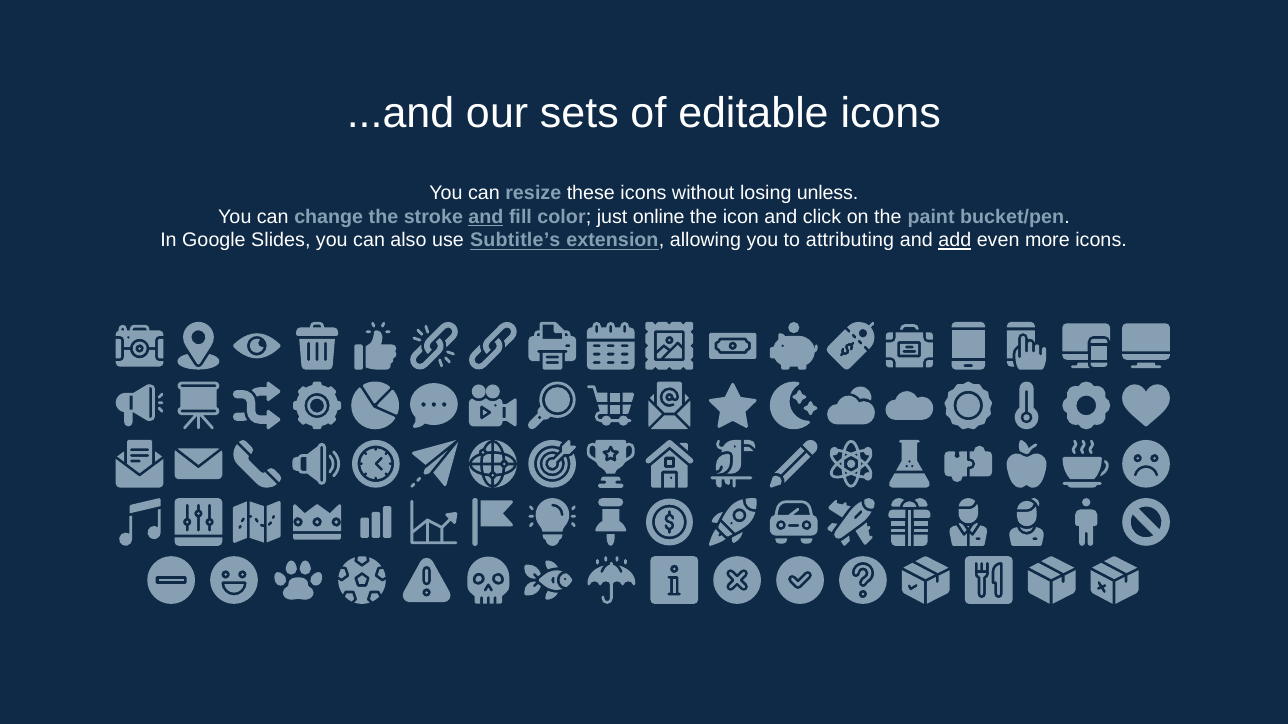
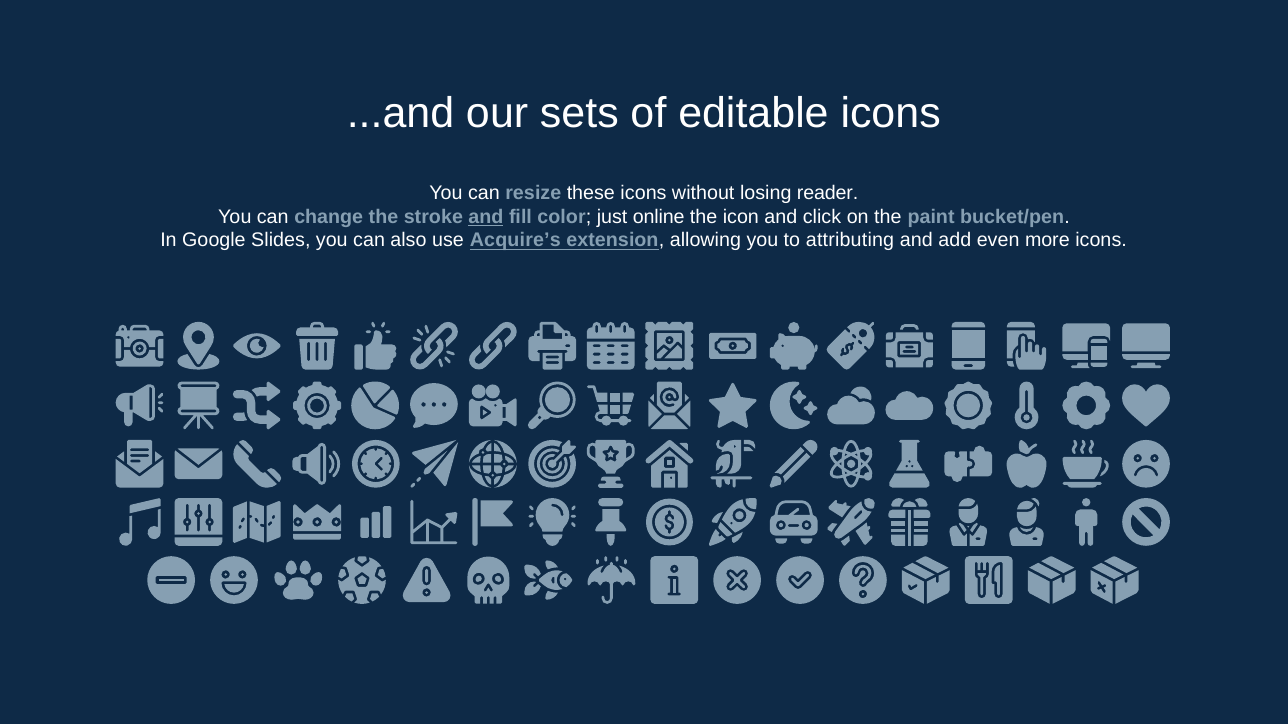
unless: unless -> reader
Subtitle’s: Subtitle’s -> Acquire’s
add underline: present -> none
